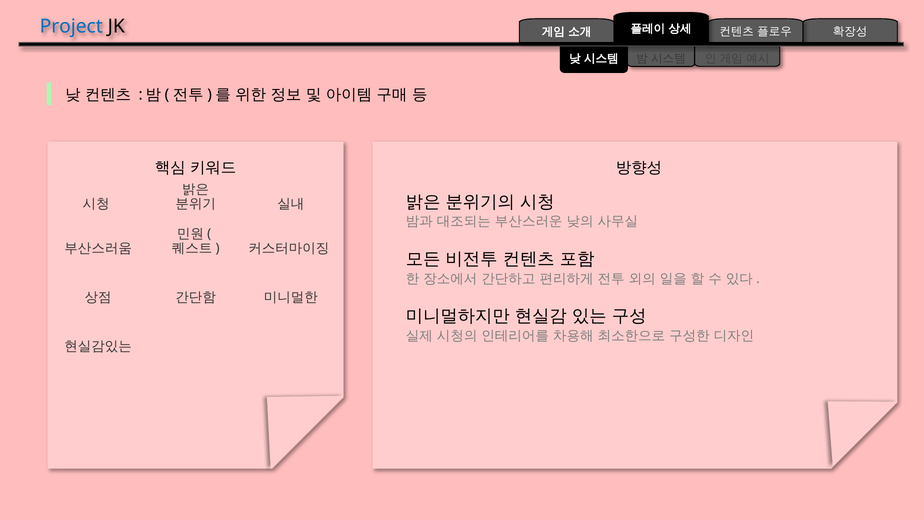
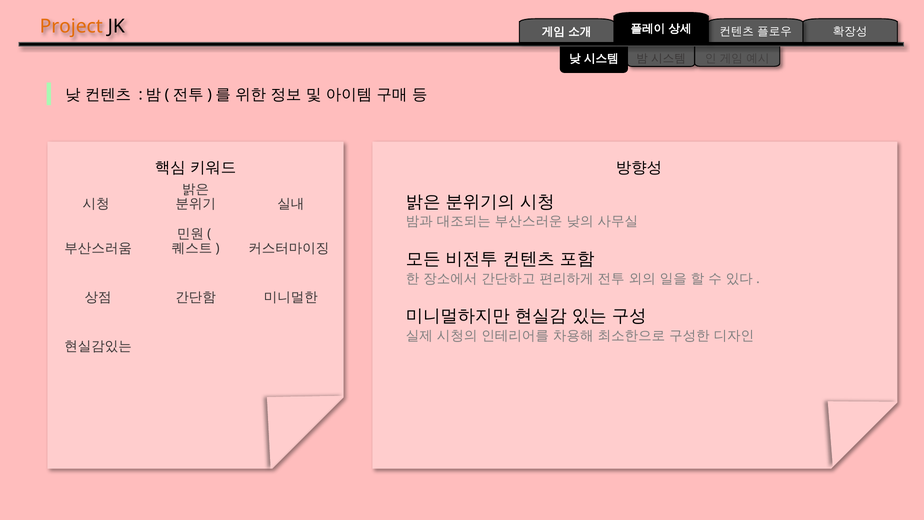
Project colour: blue -> orange
